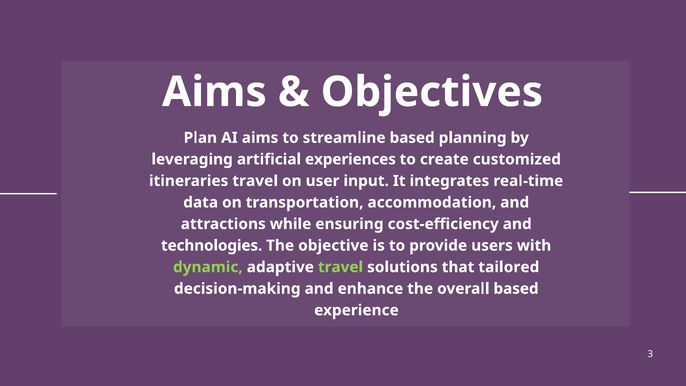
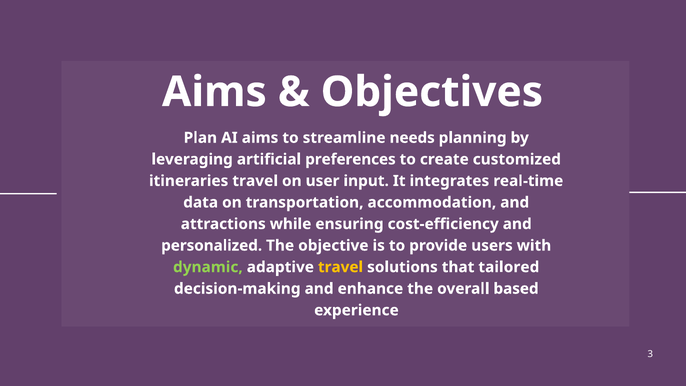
streamline based: based -> needs
experiences: experiences -> preferences
technologies: technologies -> personalized
travel at (341, 267) colour: light green -> yellow
